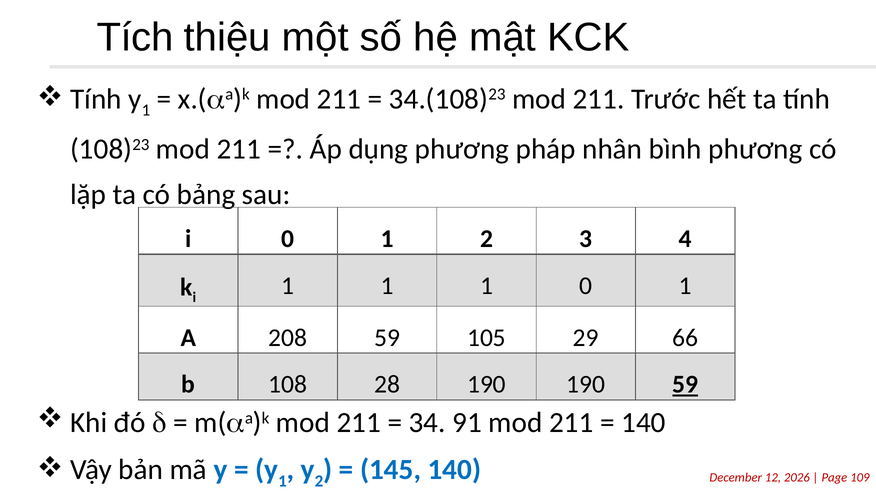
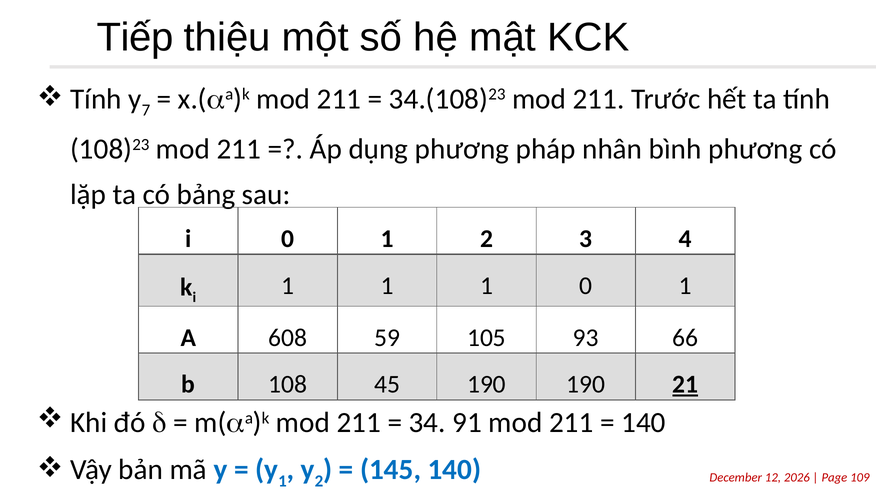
Tích: Tích -> Tiếp
1 at (146, 110): 1 -> 7
208: 208 -> 608
29: 29 -> 93
28: 28 -> 45
190 59: 59 -> 21
